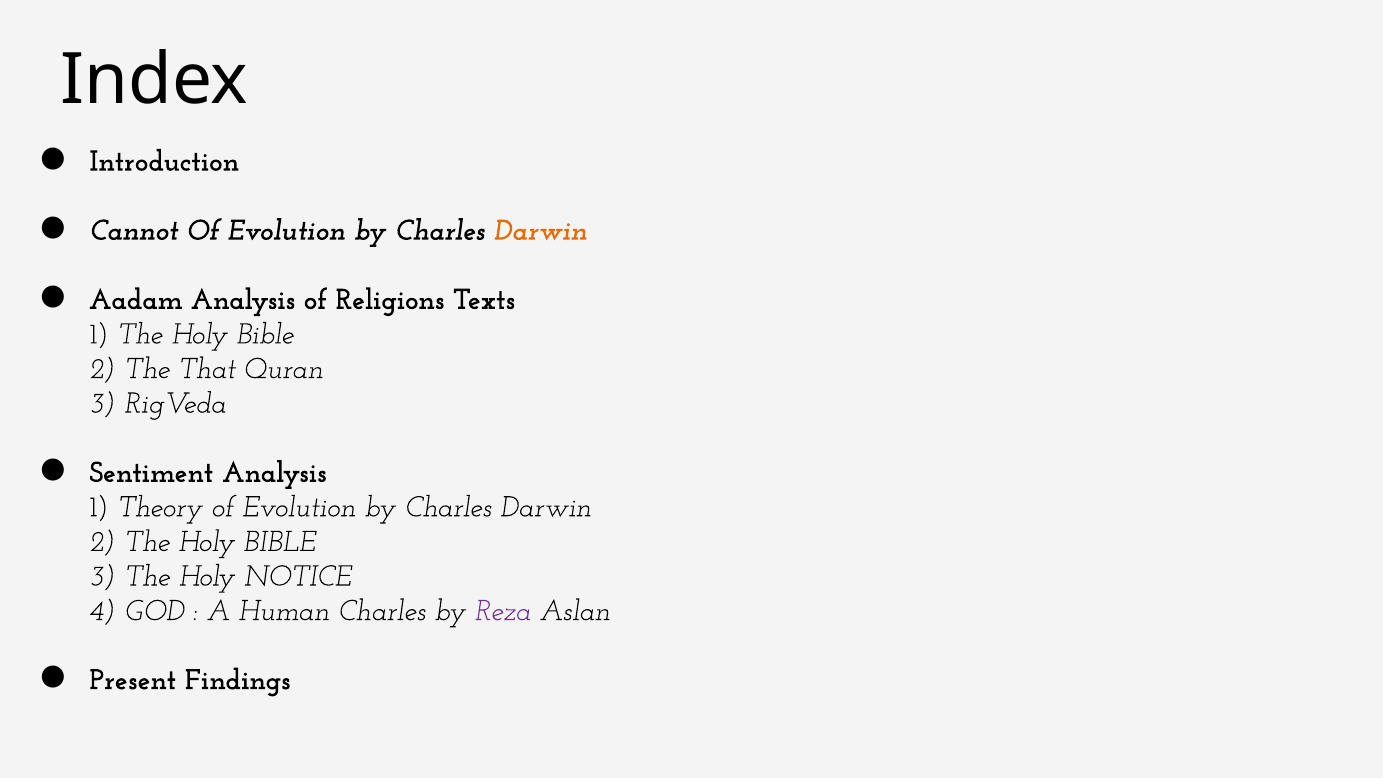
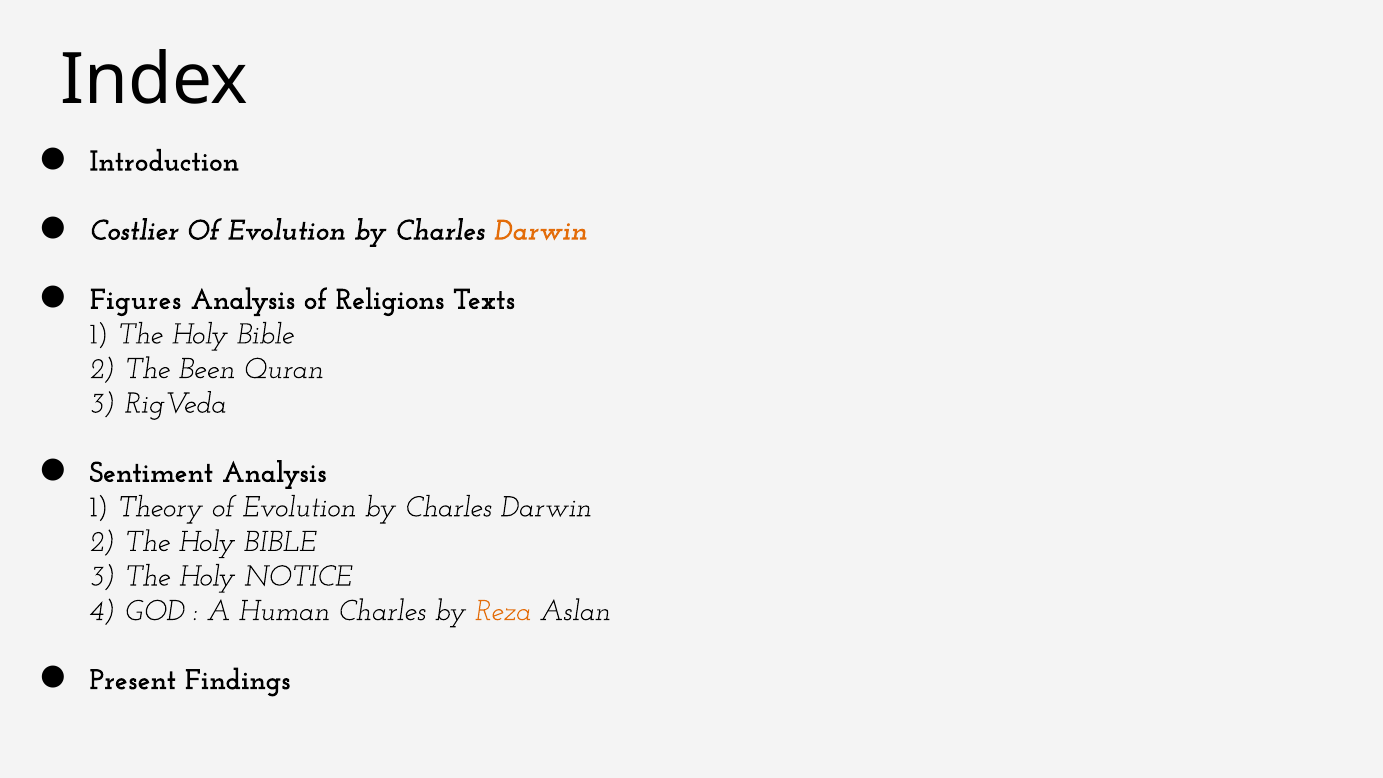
Cannot: Cannot -> Costlier
Aadam: Aadam -> Figures
That: That -> Been
Reza colour: purple -> orange
